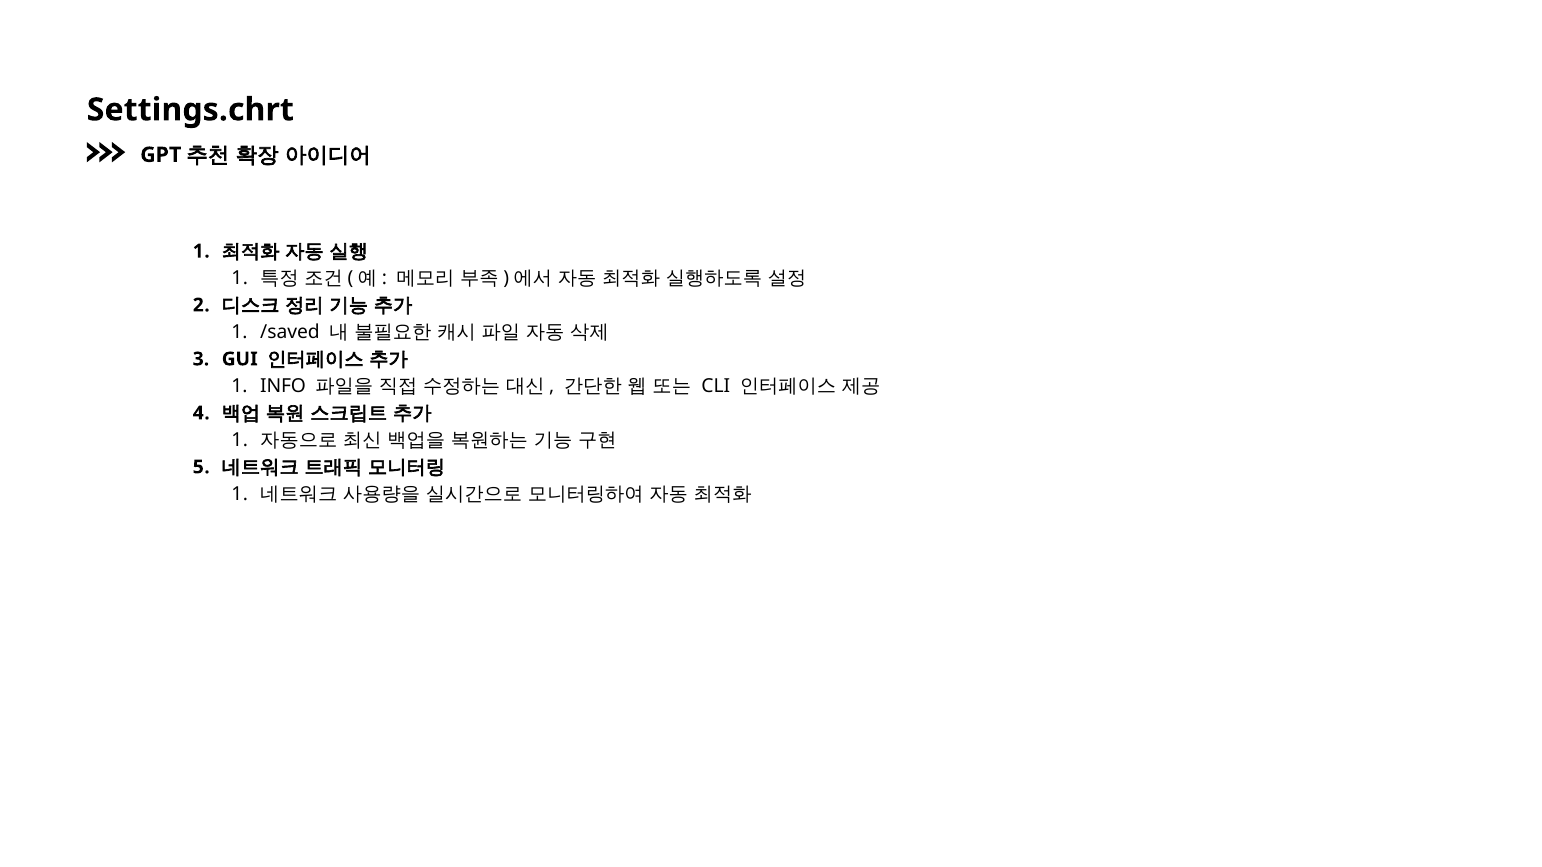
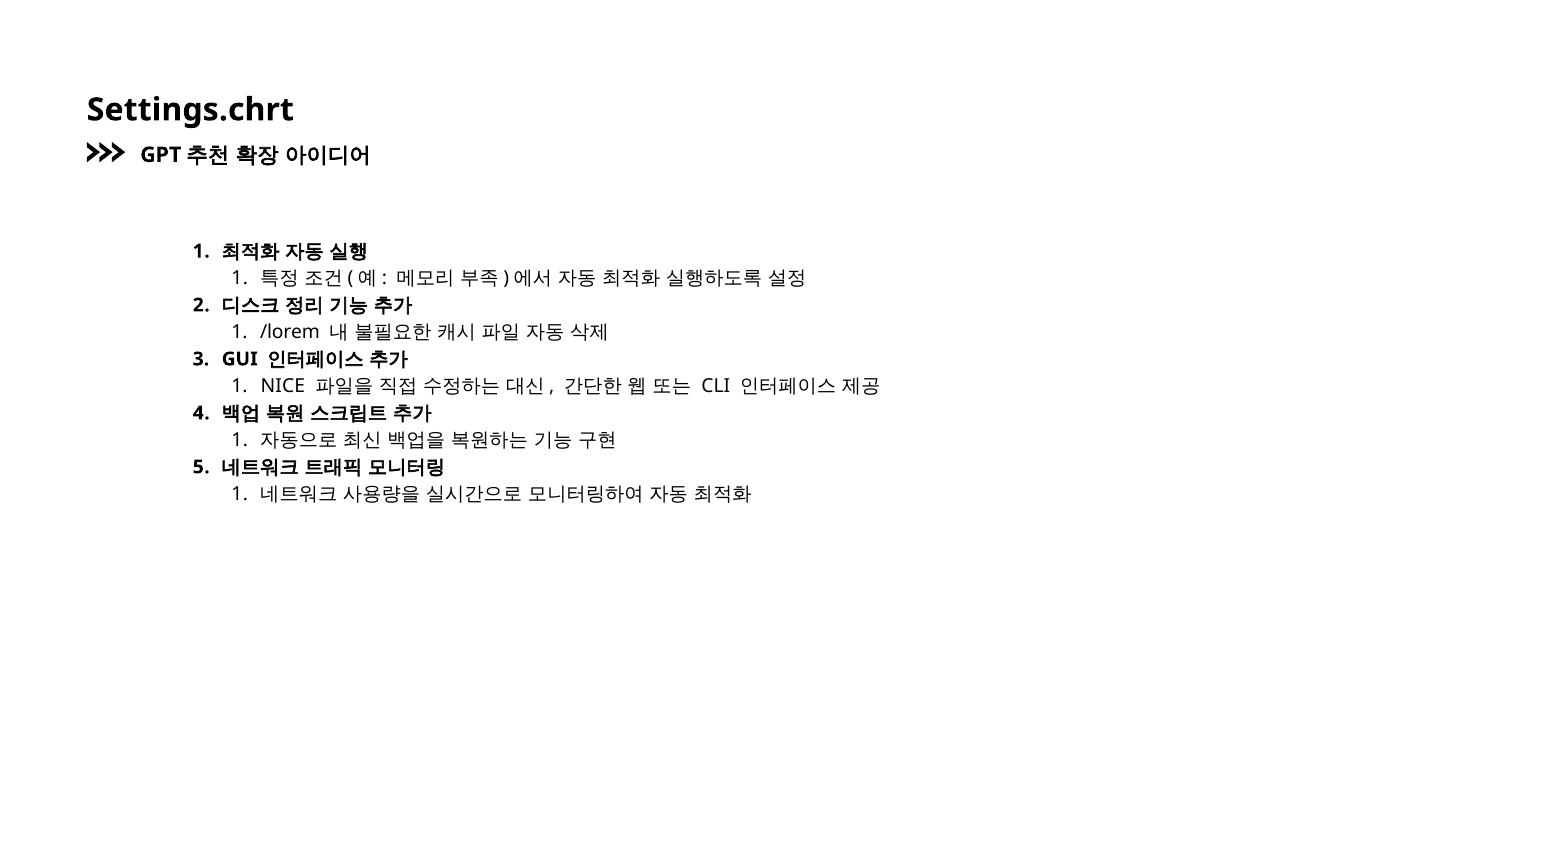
/saved: /saved -> /lorem
INFO: INFO -> NICE
